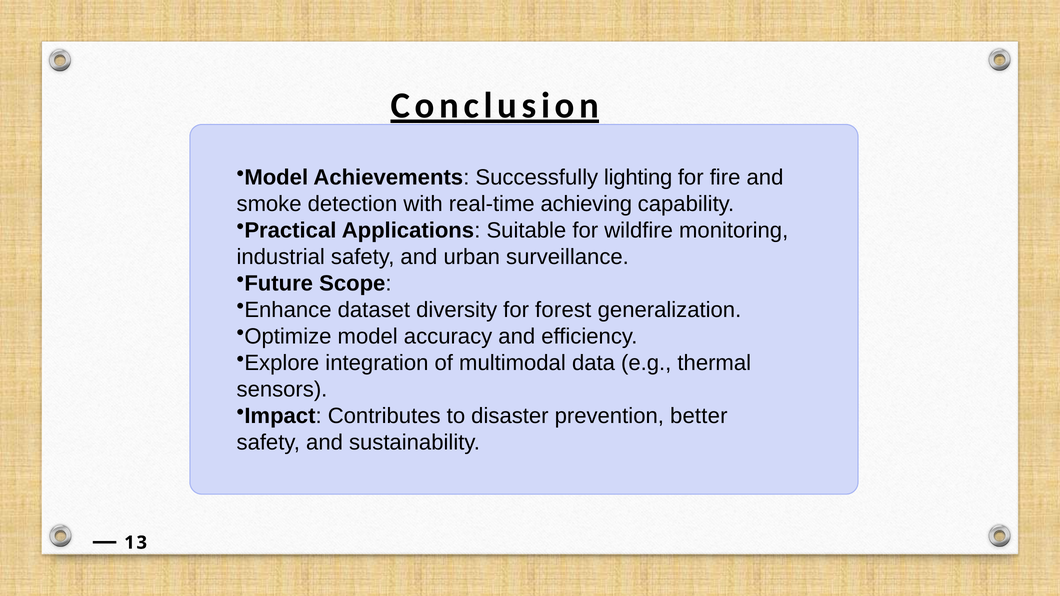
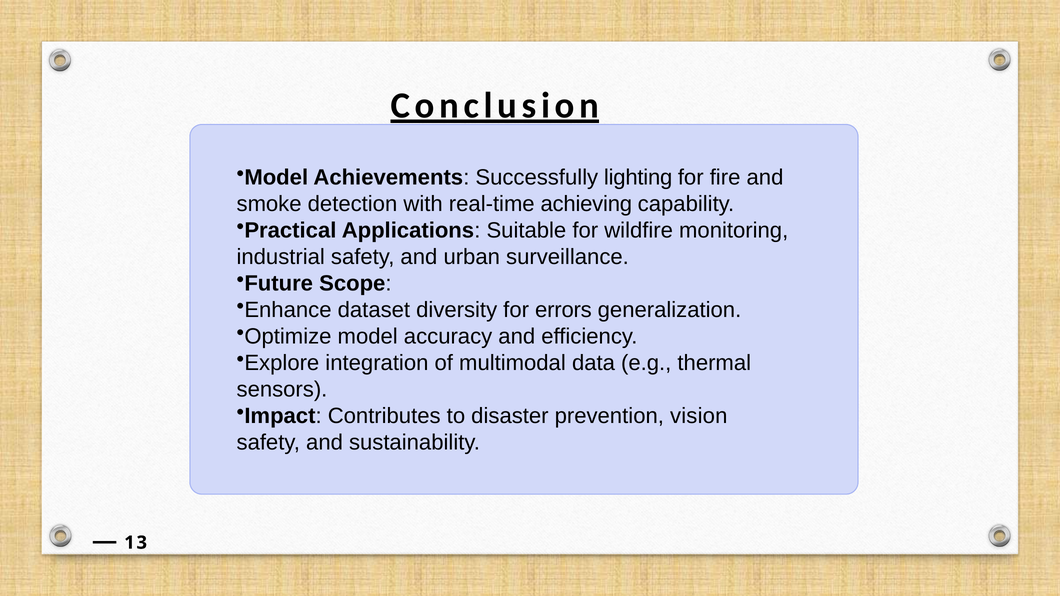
forest: forest -> errors
better: better -> vision
